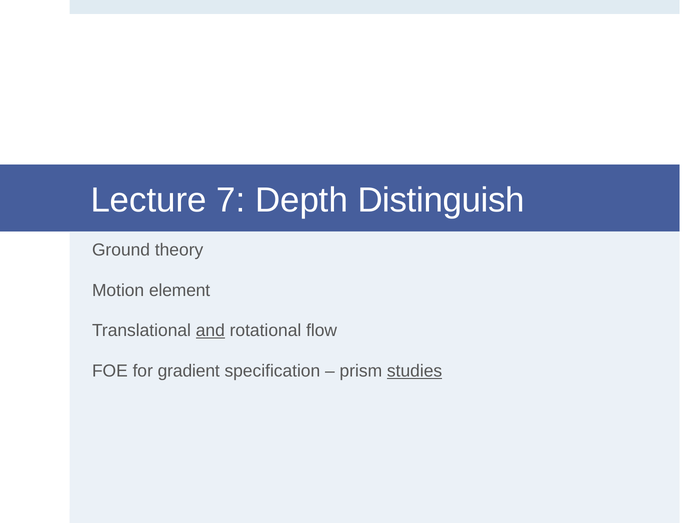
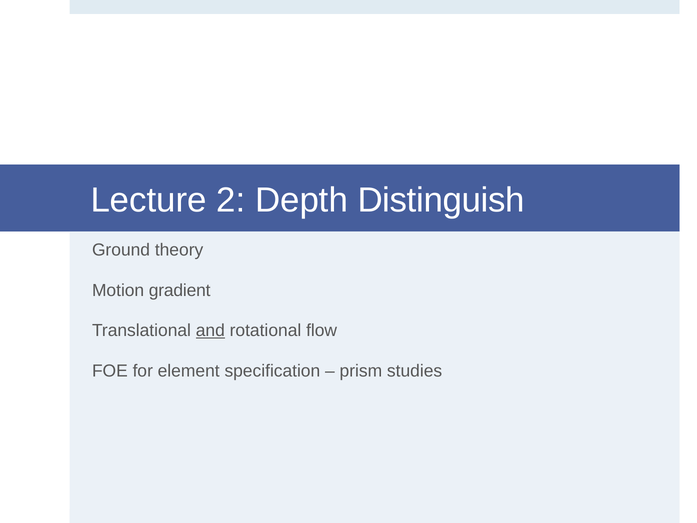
7: 7 -> 2
element: element -> gradient
gradient: gradient -> element
studies underline: present -> none
